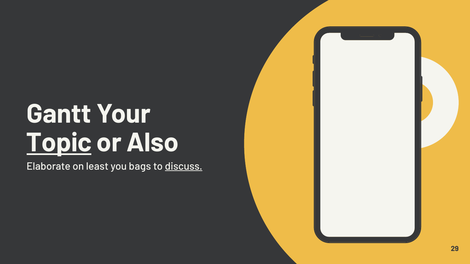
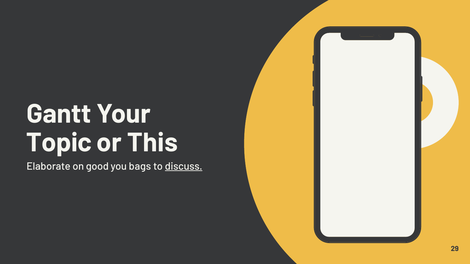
Topic underline: present -> none
Also: Also -> This
least: least -> good
